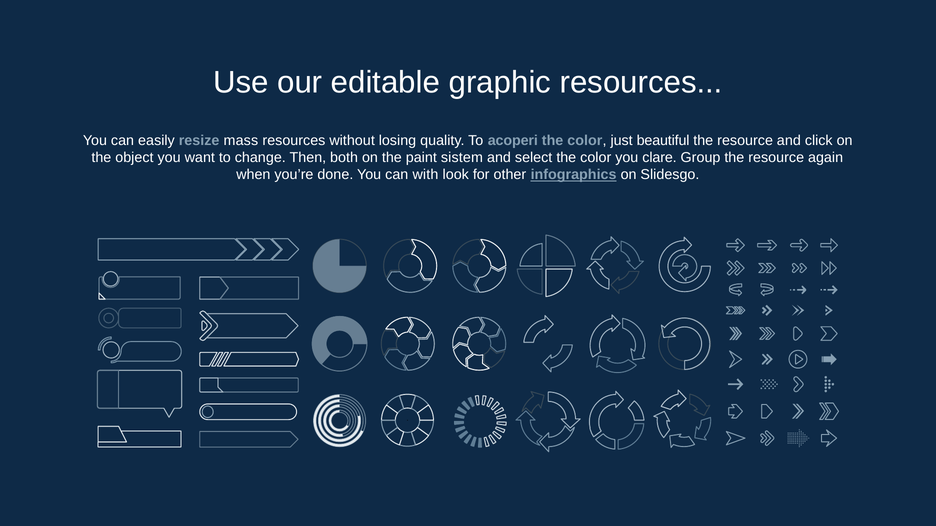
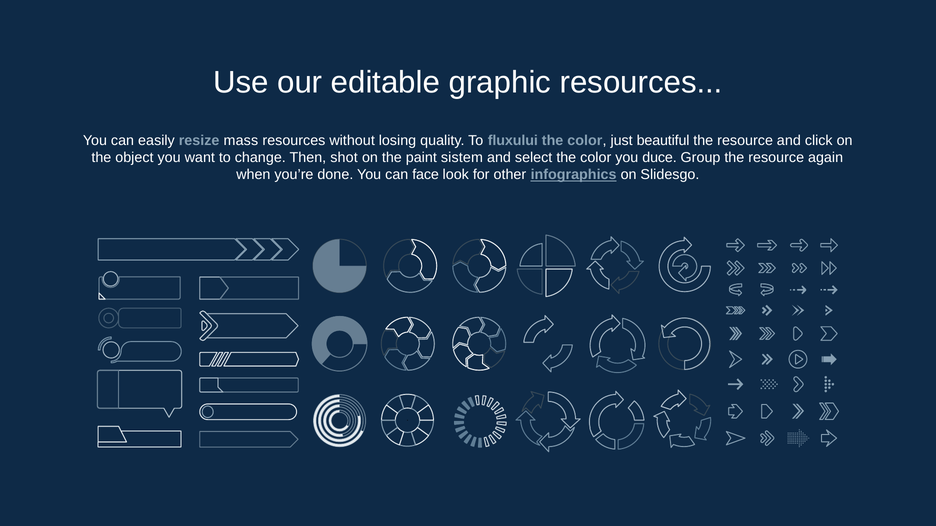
acoperi: acoperi -> fluxului
both: both -> shot
clare: clare -> duce
with: with -> face
